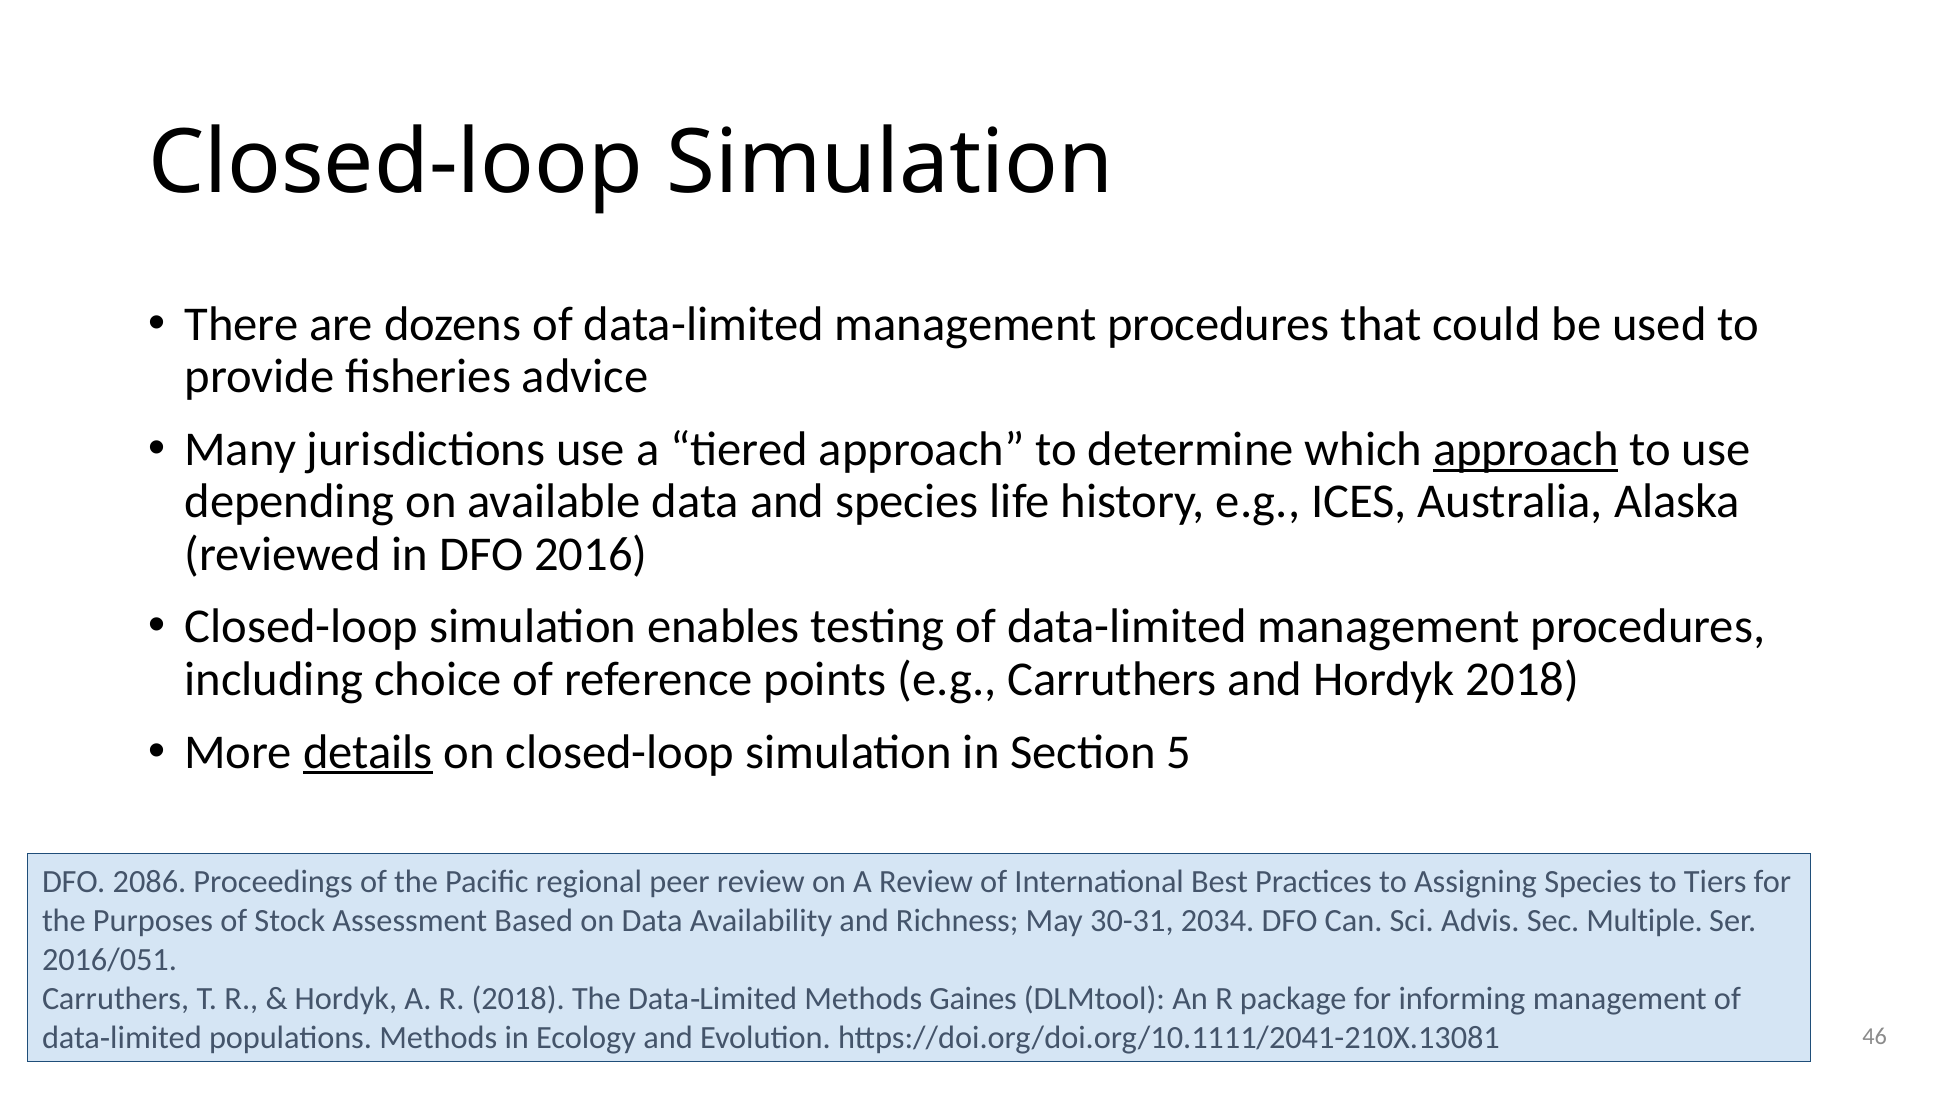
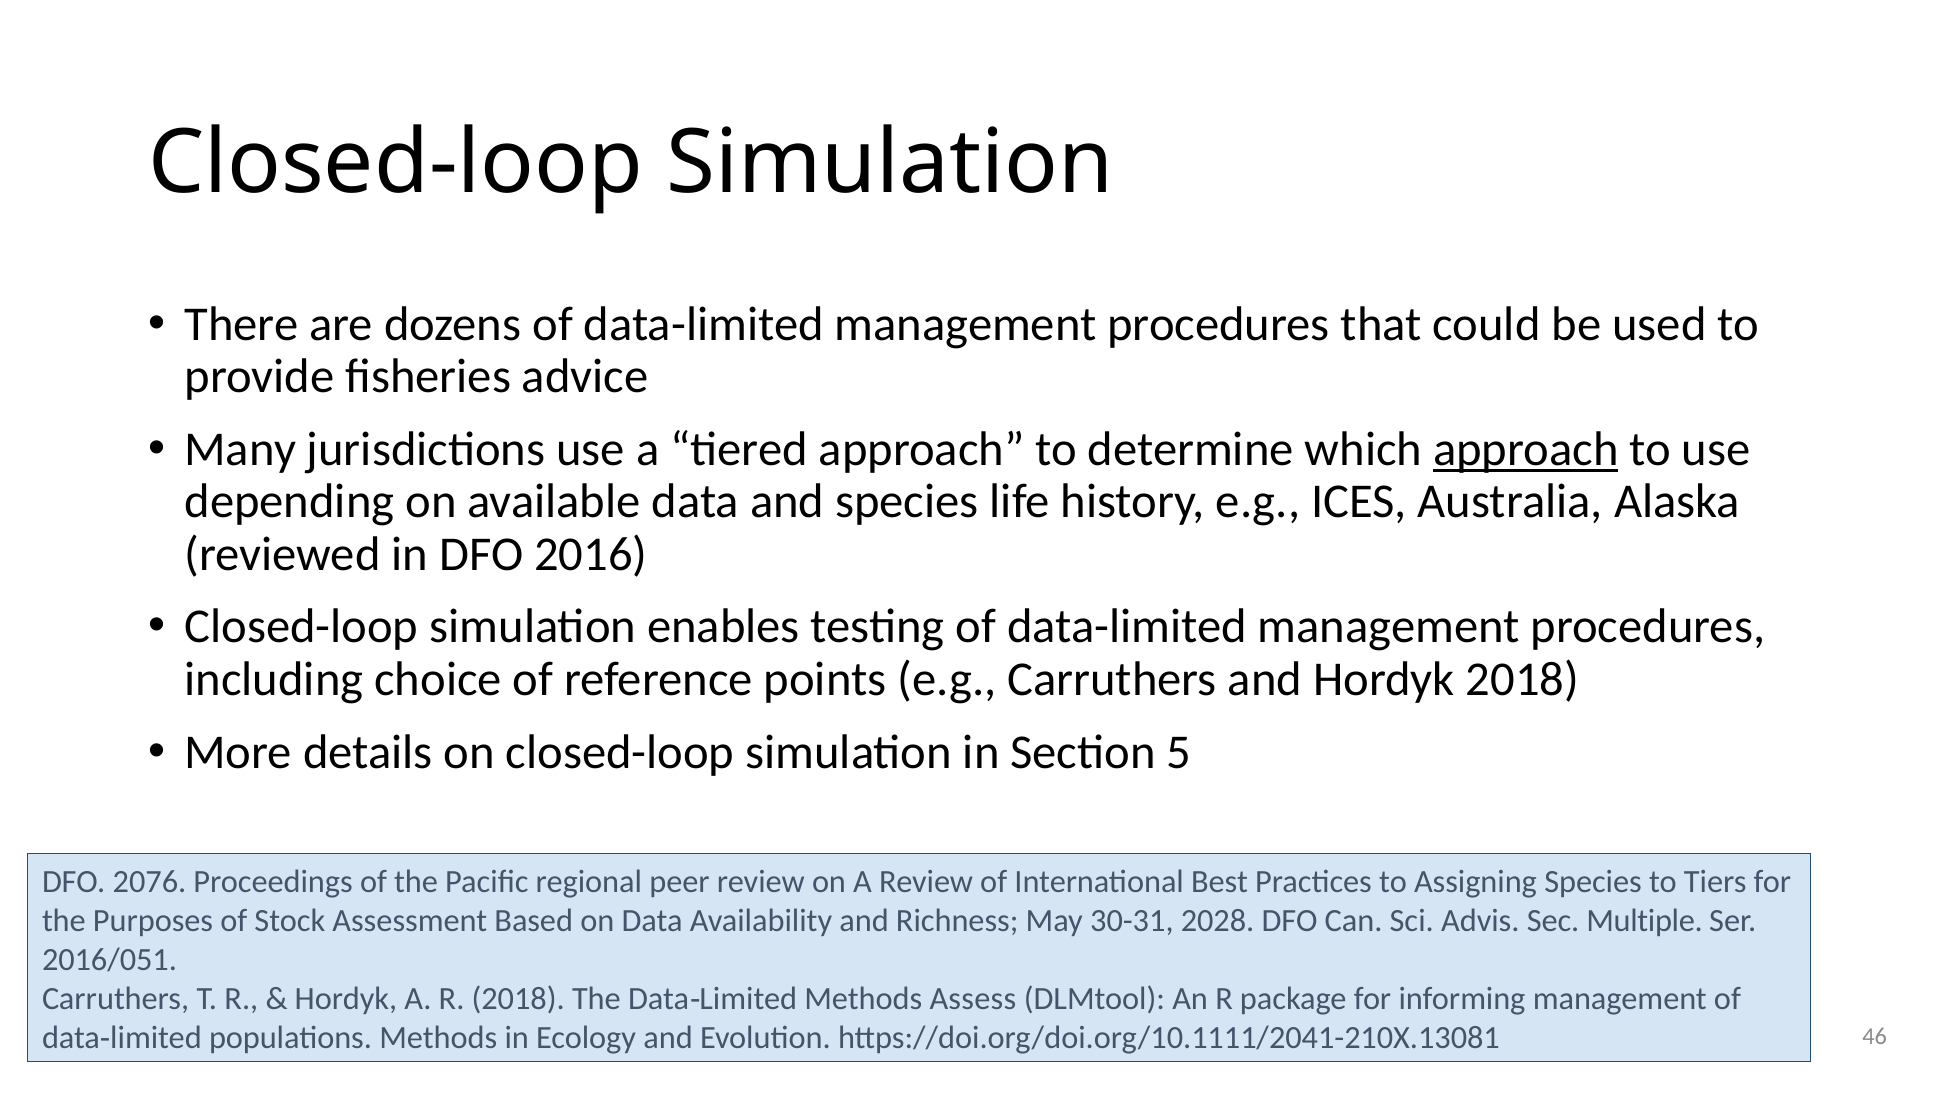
details underline: present -> none
2086: 2086 -> 2076
2034: 2034 -> 2028
Gaines: Gaines -> Assess
